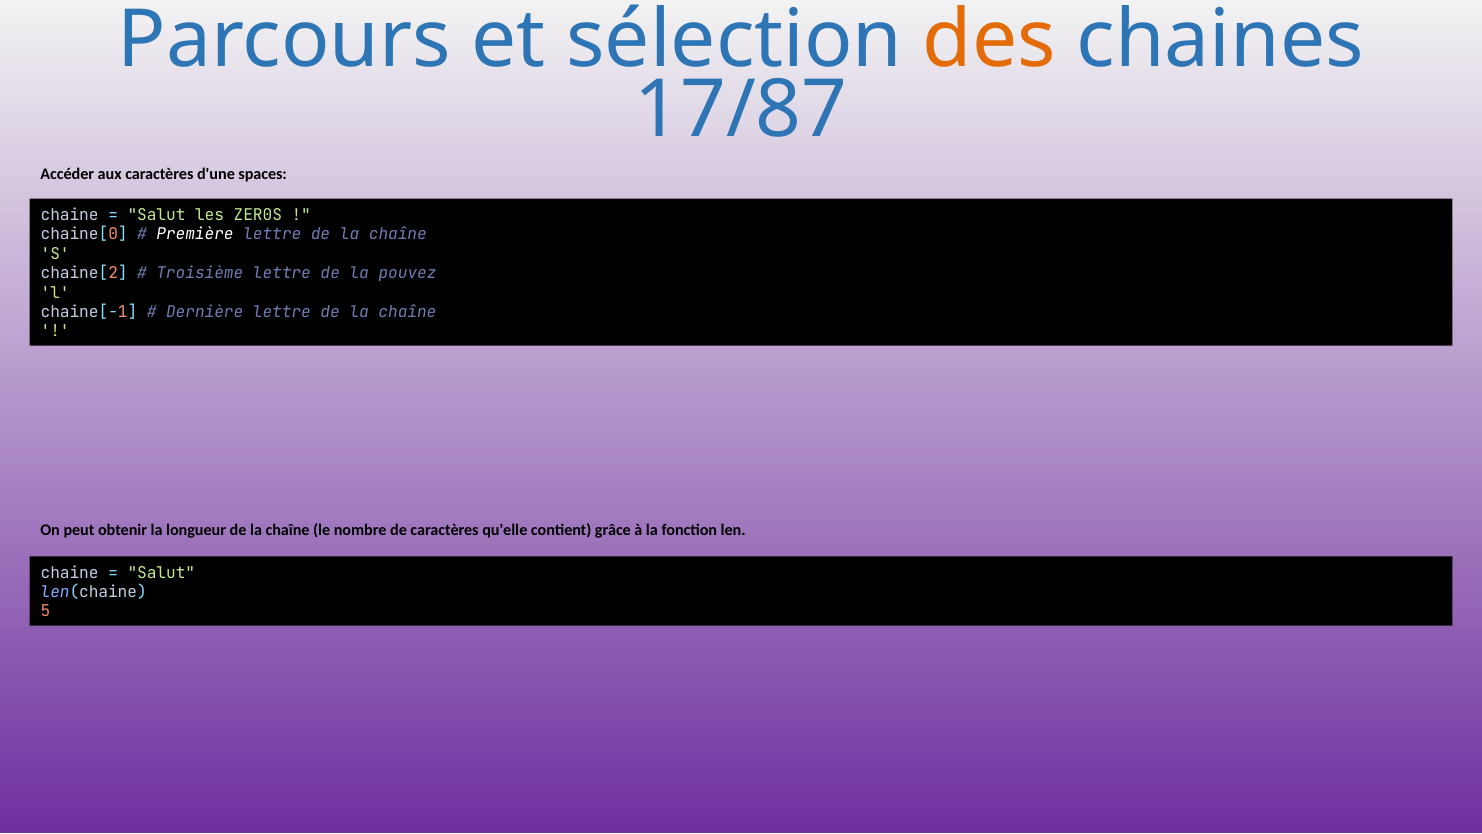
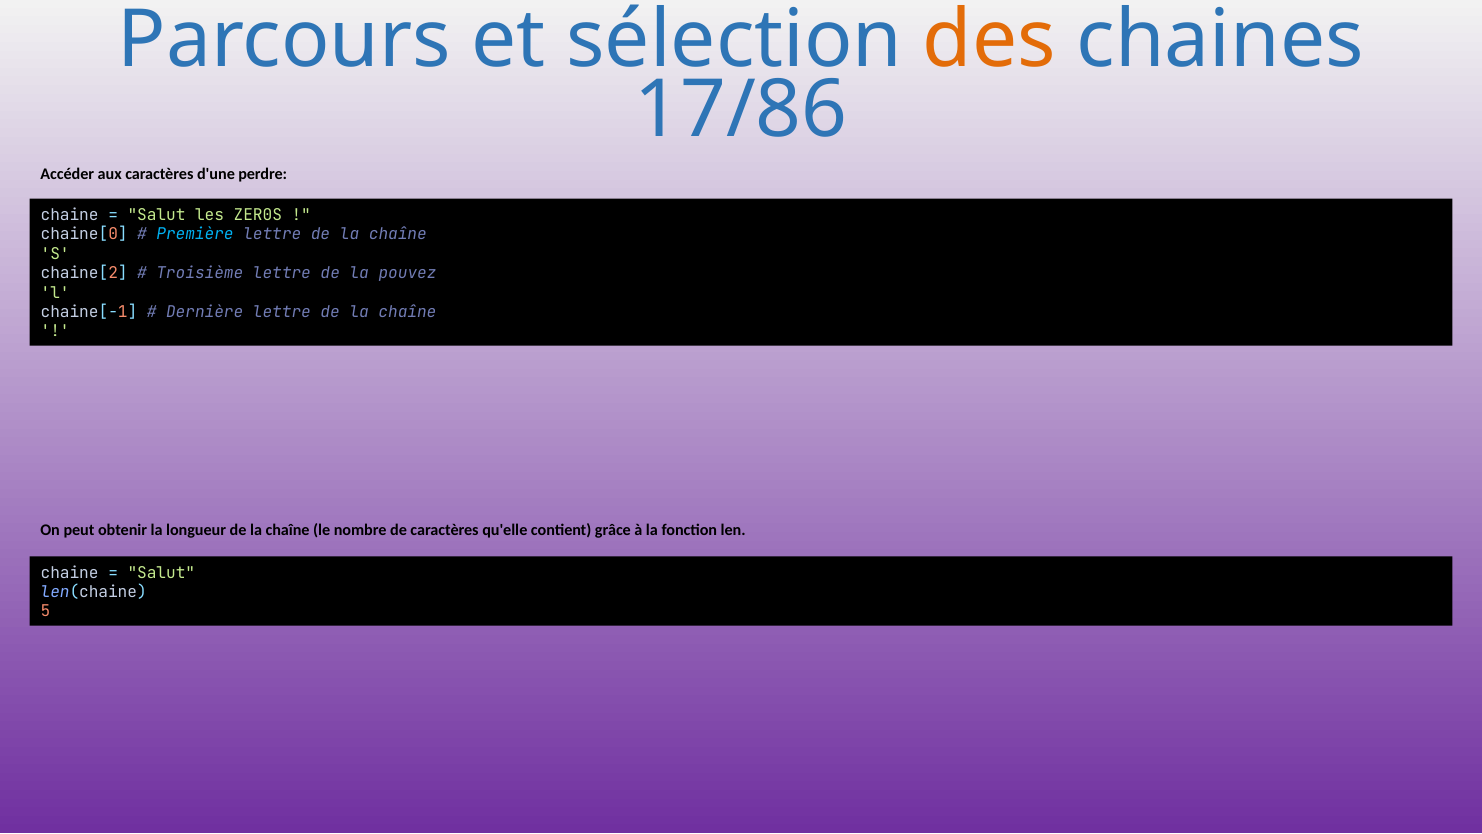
17/87: 17/87 -> 17/86
spaces: spaces -> perdre
Première colour: white -> light blue
